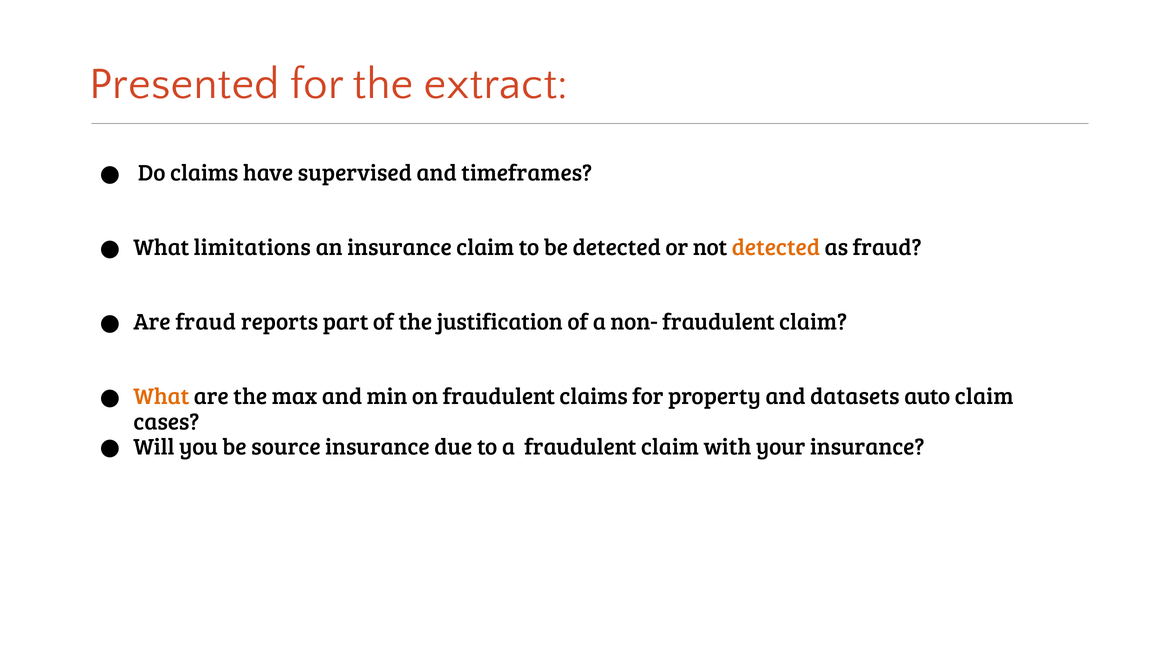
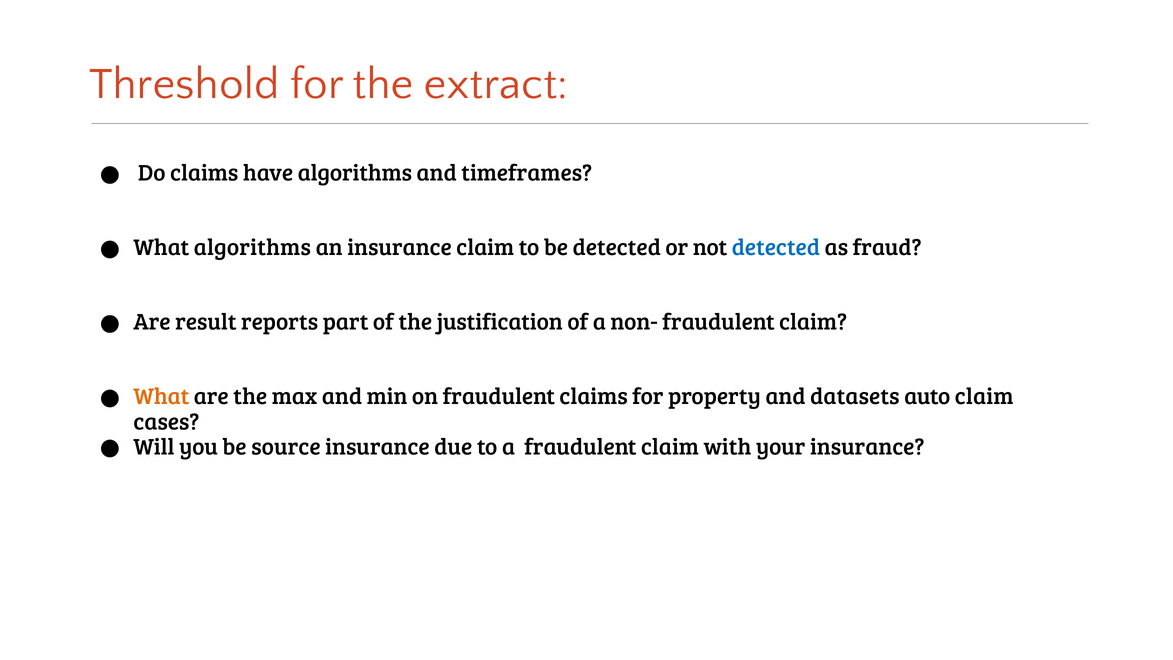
Presented: Presented -> Threshold
have supervised: supervised -> algorithms
What limitations: limitations -> algorithms
detected at (776, 248) colour: orange -> blue
Are fraud: fraud -> result
